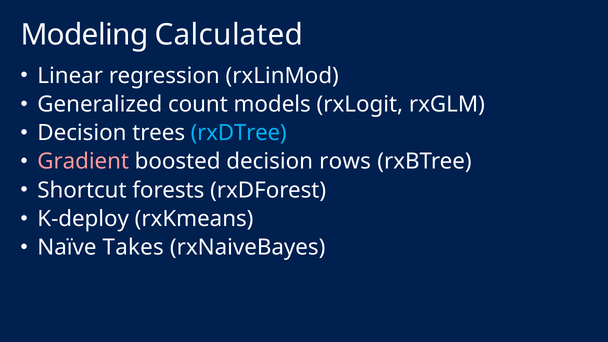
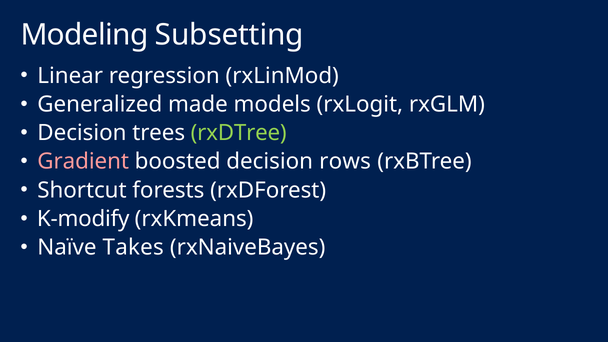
Calculated: Calculated -> Subsetting
count: count -> made
rxDTree colour: light blue -> light green
K-deploy: K-deploy -> K-modify
